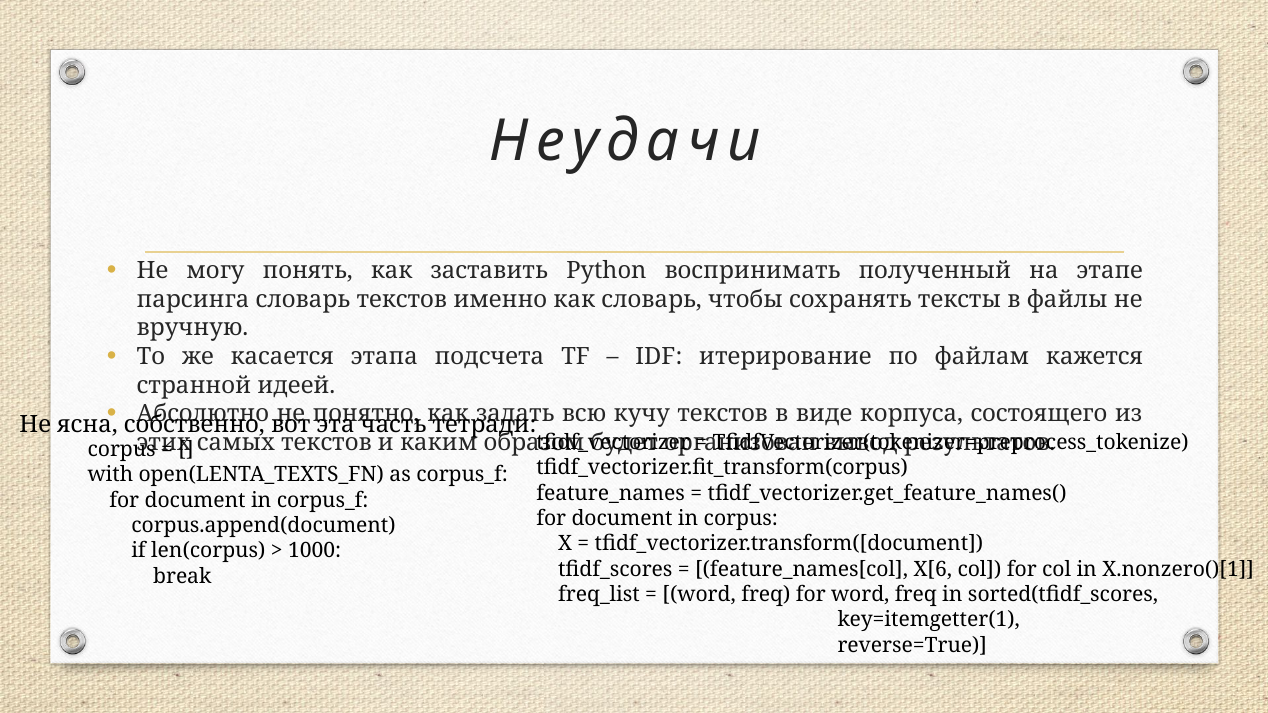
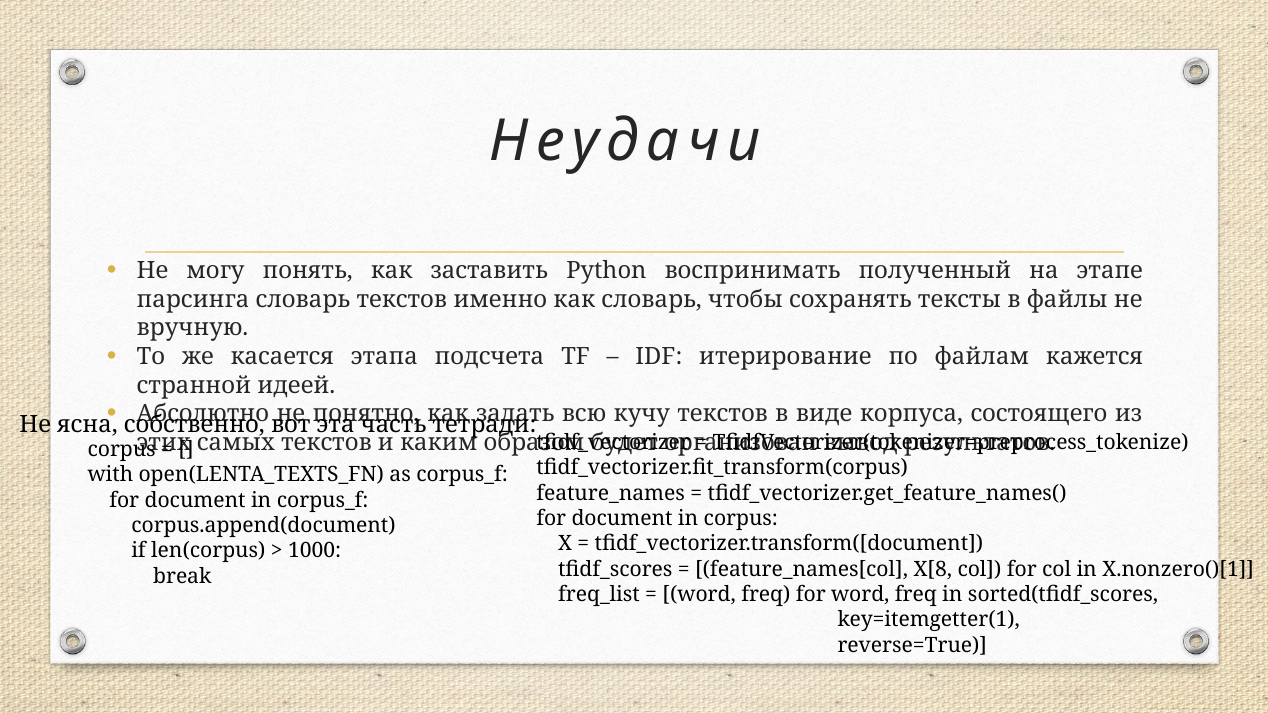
X[6: X[6 -> X[8
